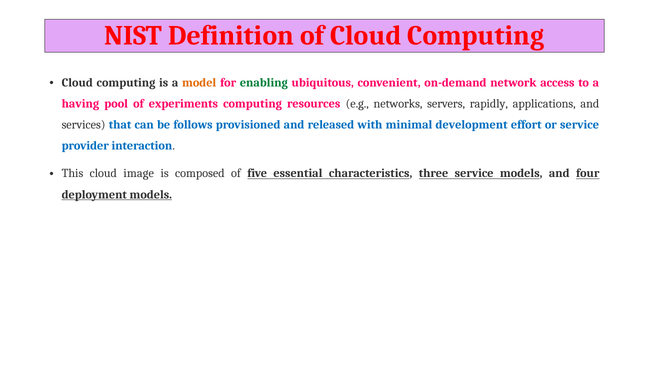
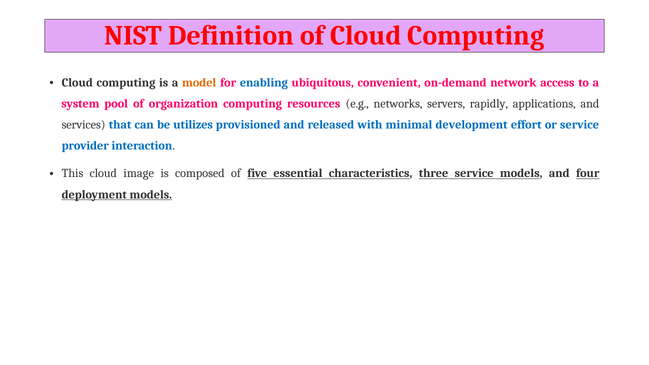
enabling colour: green -> blue
having: having -> system
experiments: experiments -> organization
follows: follows -> utilizes
